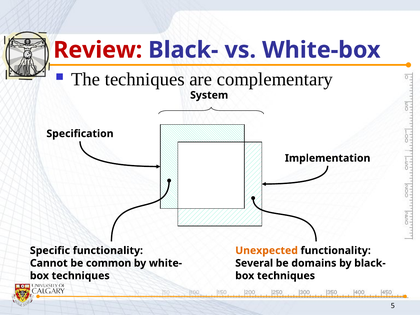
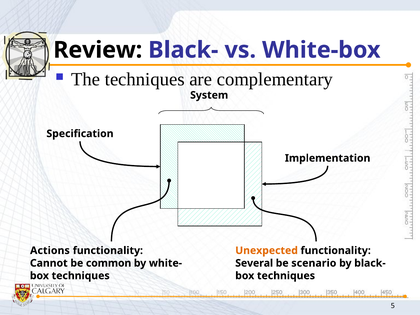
Review colour: red -> black
Specific: Specific -> Actions
domains: domains -> scenario
